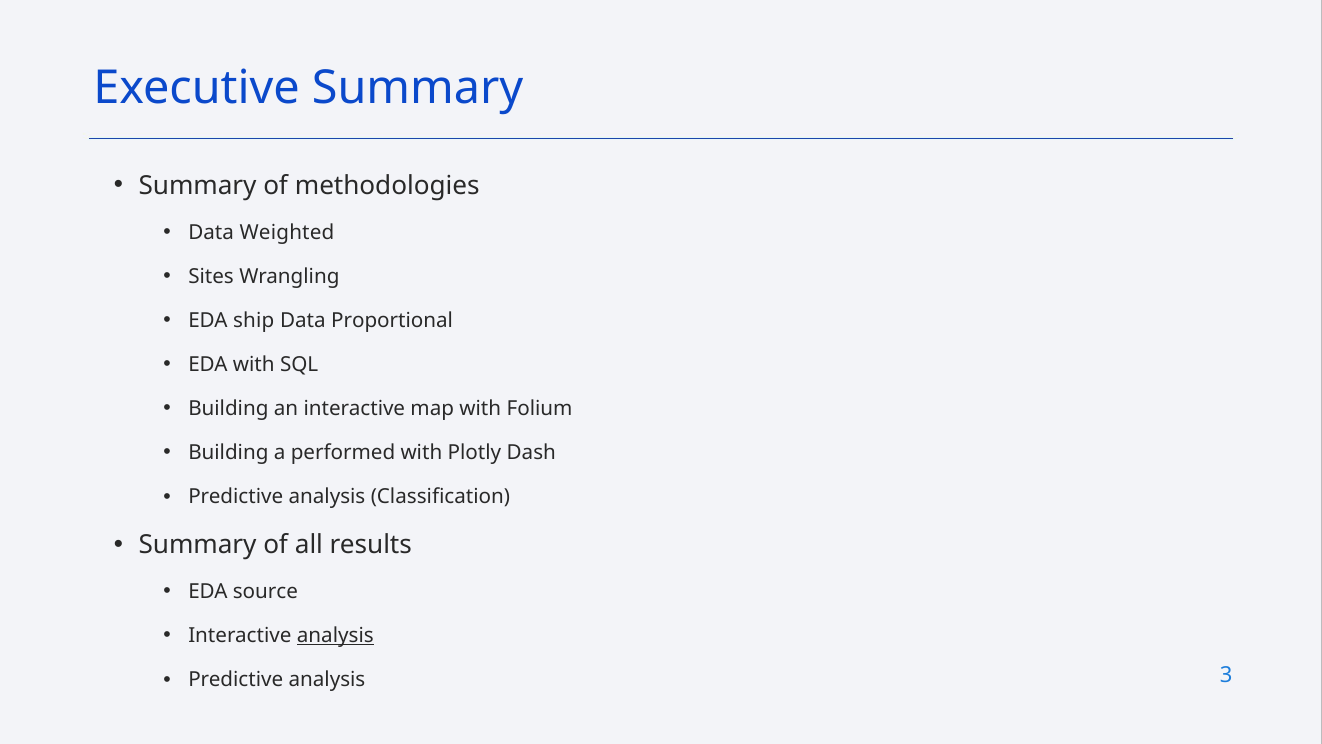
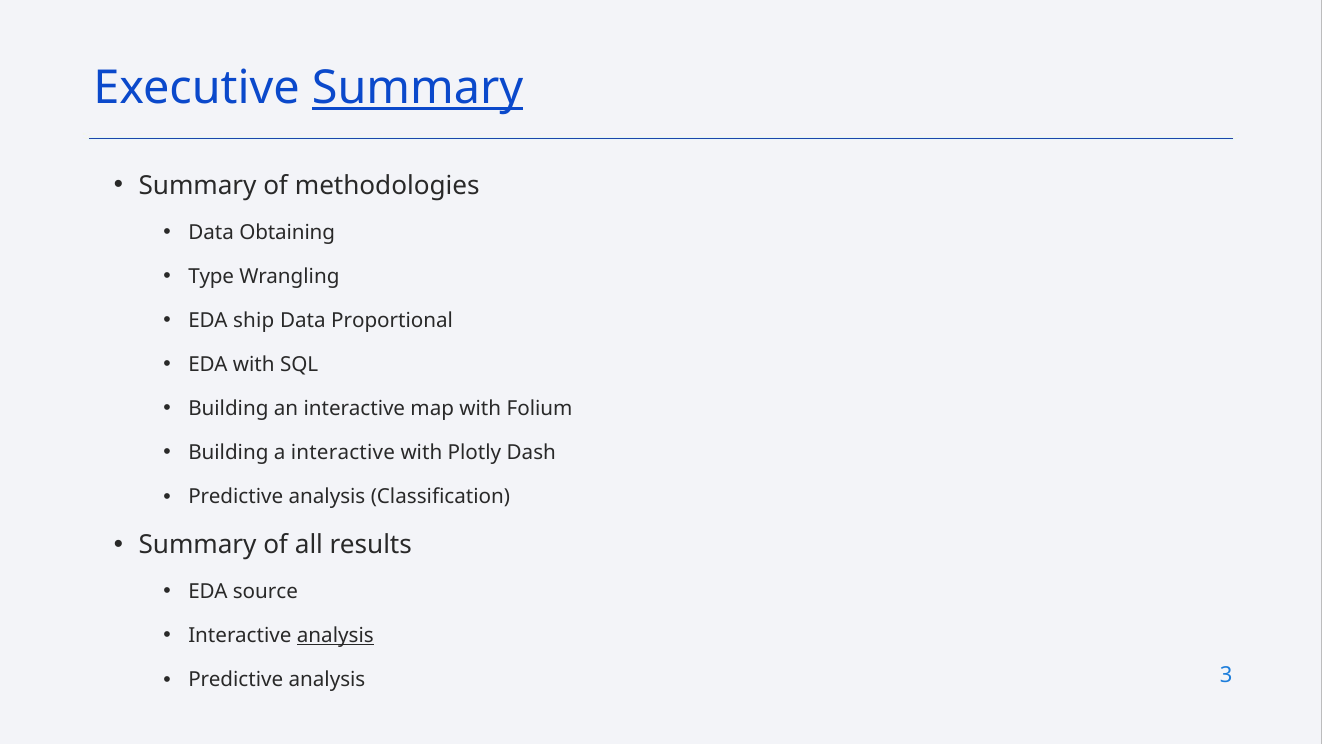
Summary at (418, 88) underline: none -> present
Weighted: Weighted -> Obtaining
Sites: Sites -> Type
a performed: performed -> interactive
